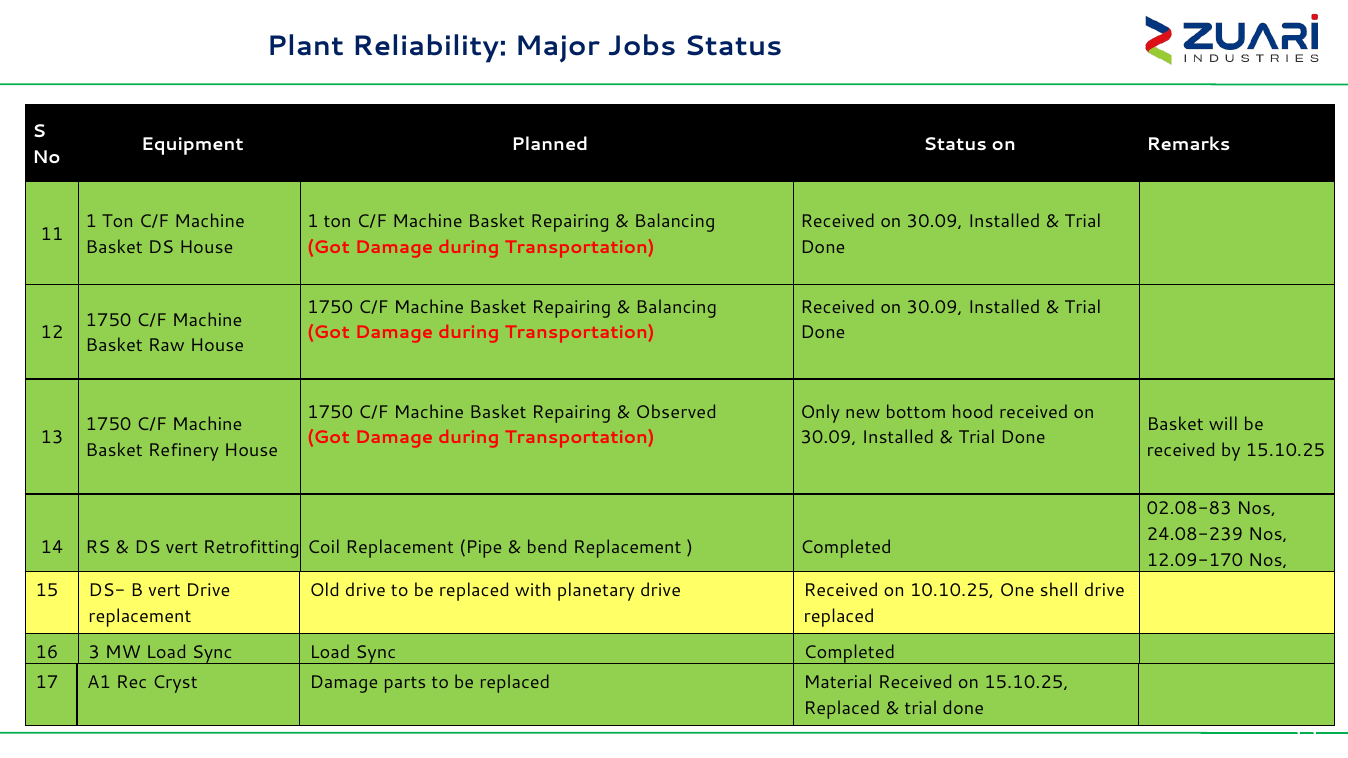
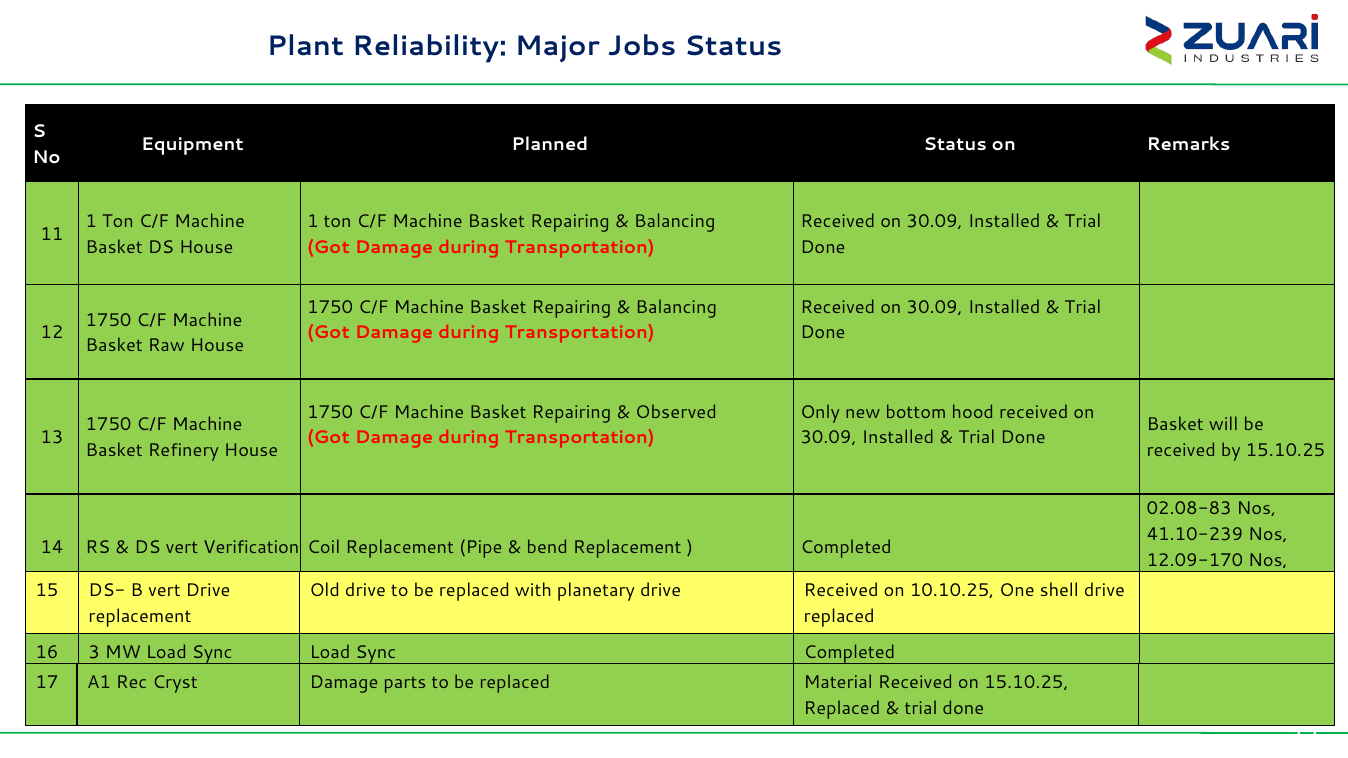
24.08-239: 24.08-239 -> 41.10-239
Retrofitting: Retrofitting -> Verification
